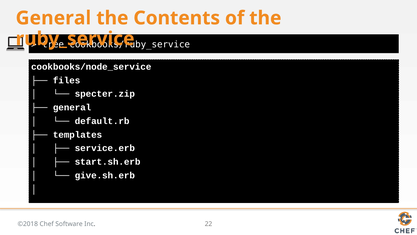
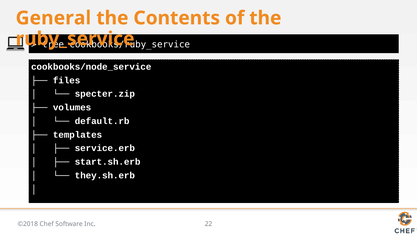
general at (72, 107): general -> volumes
give.sh.erb: give.sh.erb -> they.sh.erb
